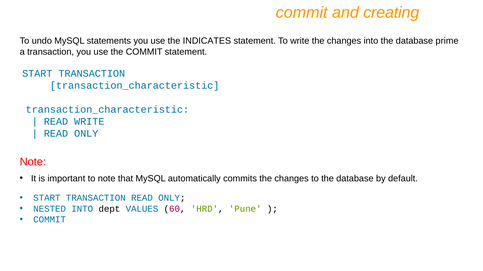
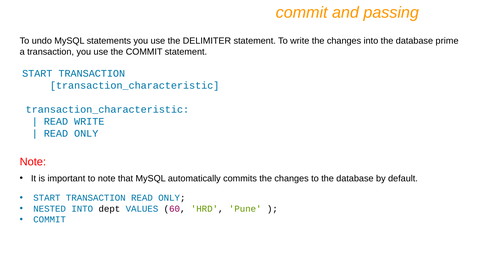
creating: creating -> passing
INDICATES: INDICATES -> DELIMITER
